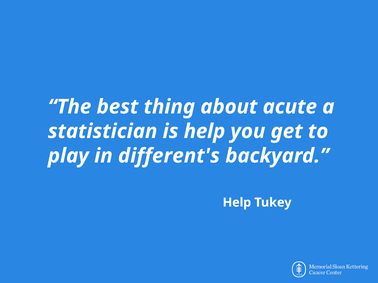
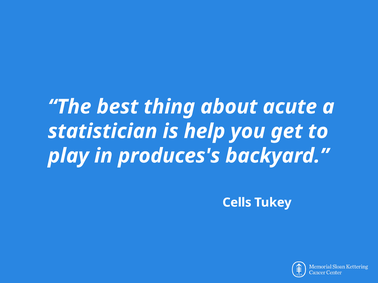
different's: different's -> produces's
Help at (237, 203): Help -> Cells
